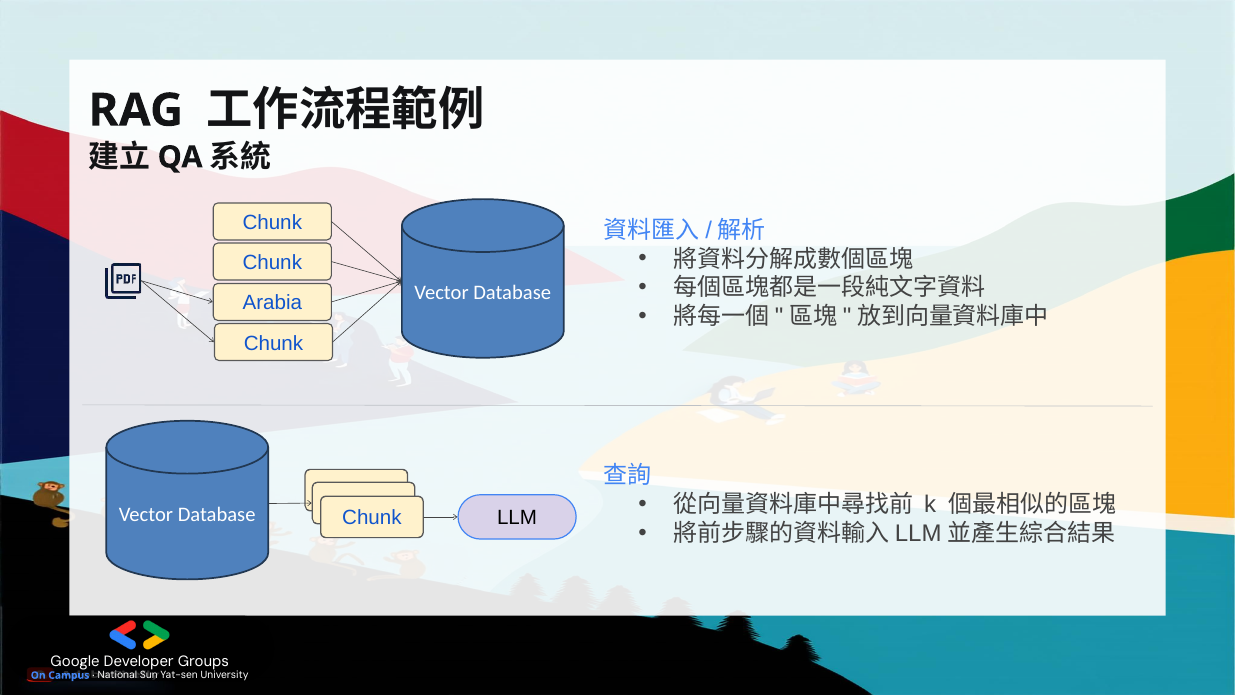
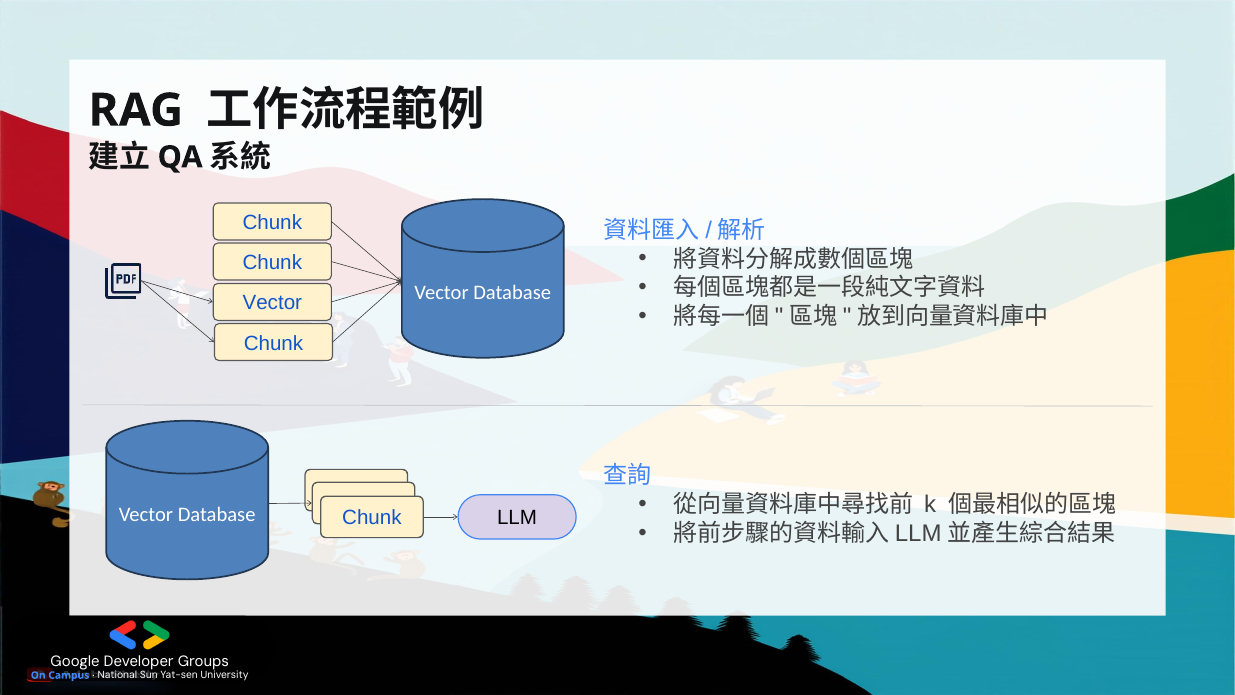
Arabia at (272, 303): Arabia -> Vector
